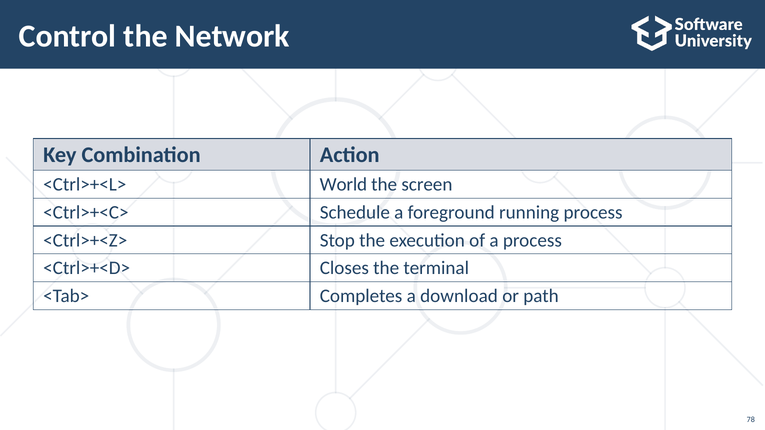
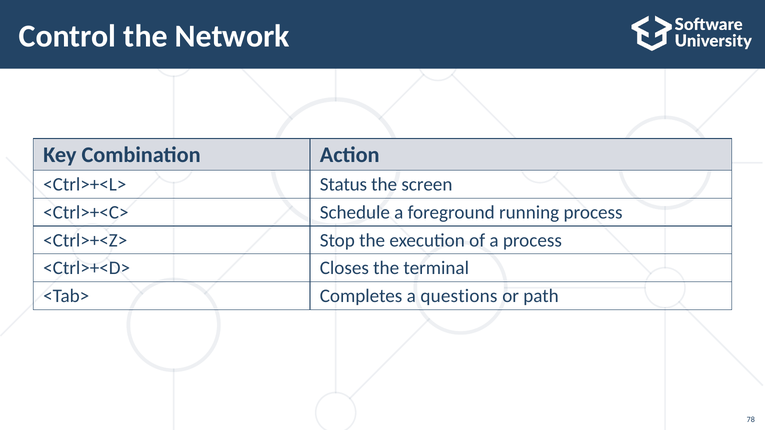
World: World -> Status
download: download -> questions
